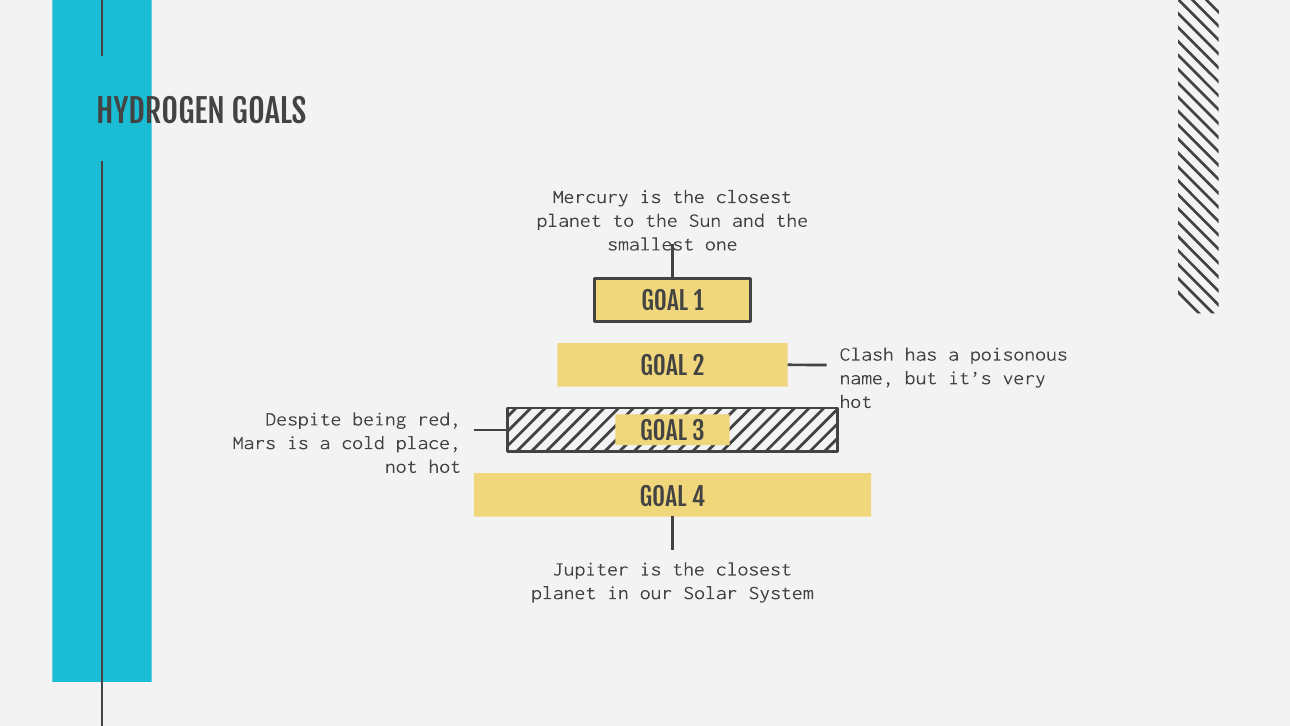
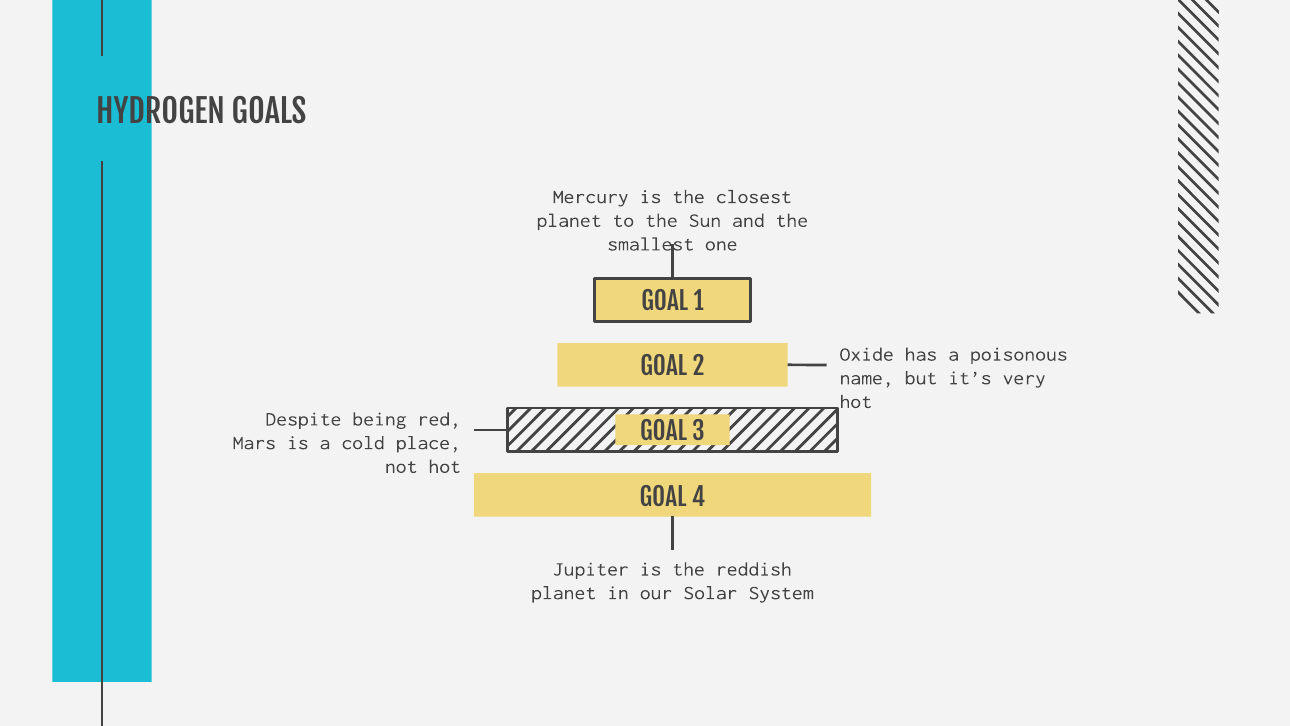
Clash: Clash -> Oxide
Jupiter is the closest: closest -> reddish
